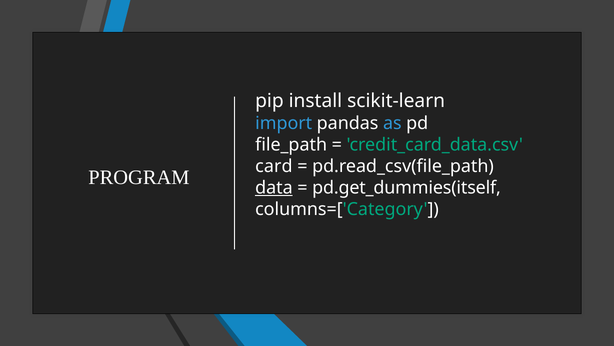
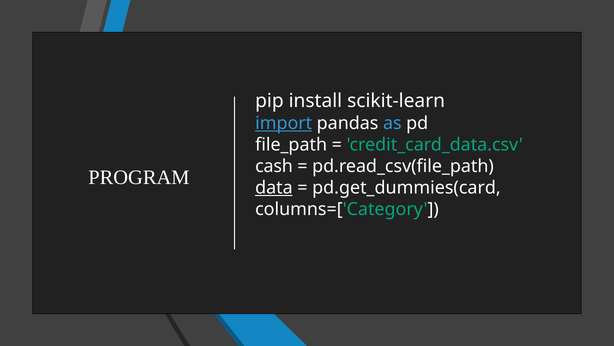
import underline: none -> present
card: card -> cash
pd.get_dummies(itself: pd.get_dummies(itself -> pd.get_dummies(card
